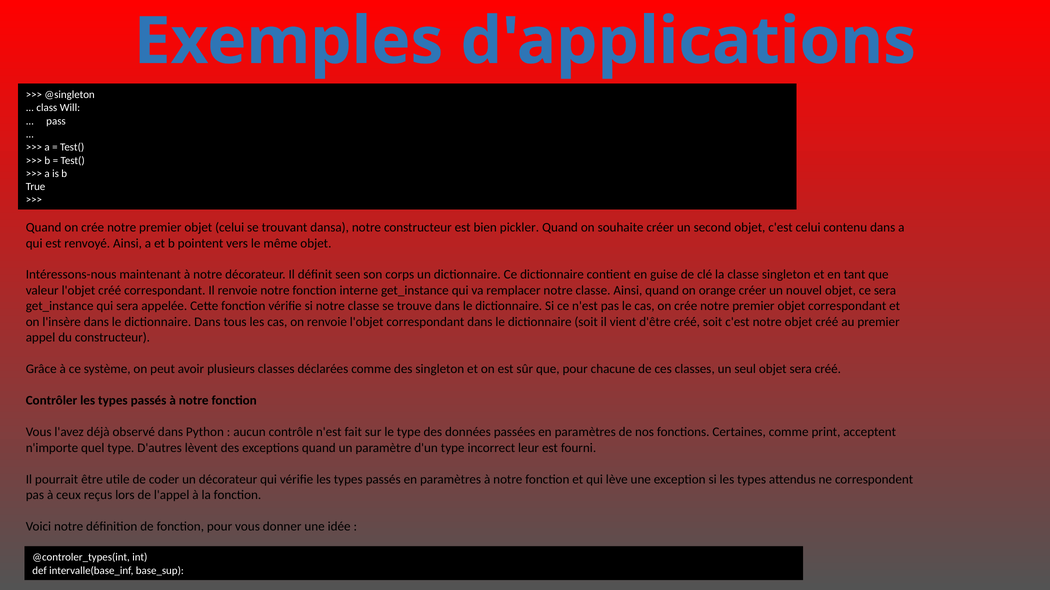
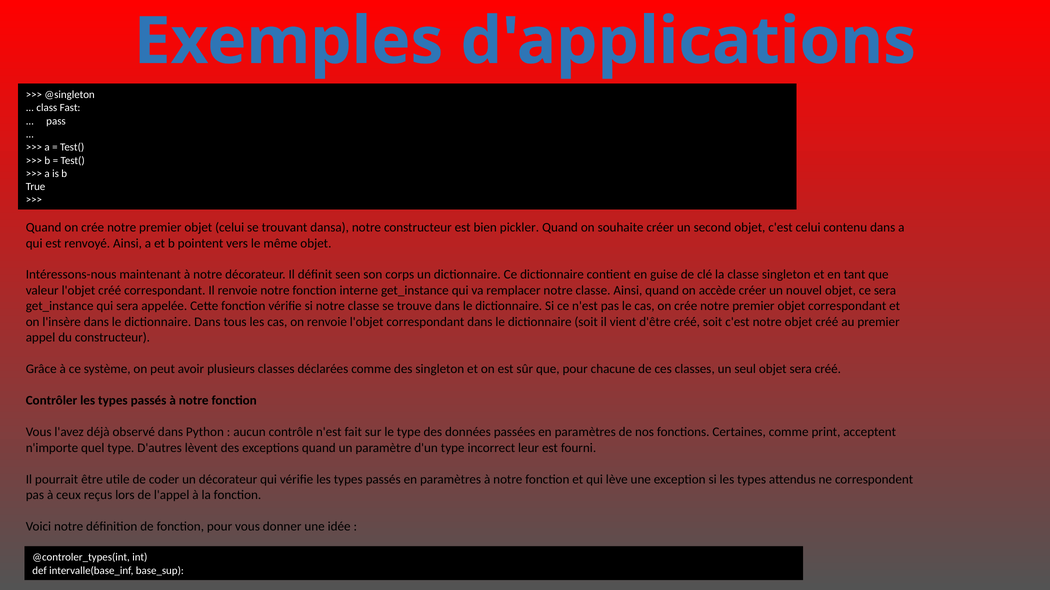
Will: Will -> Fast
orange: orange -> accède
